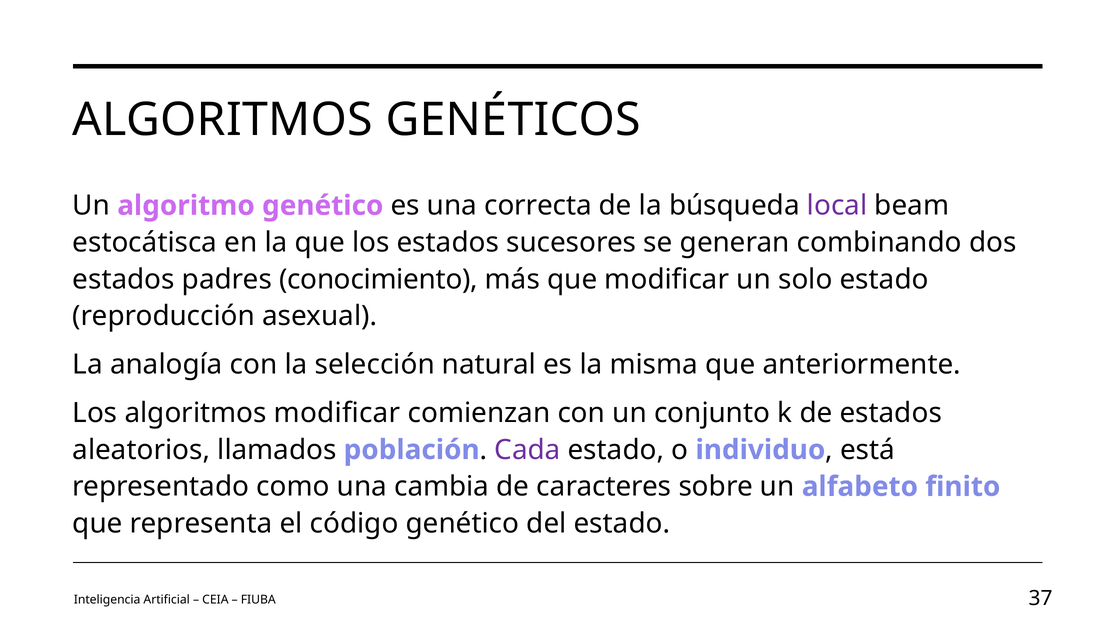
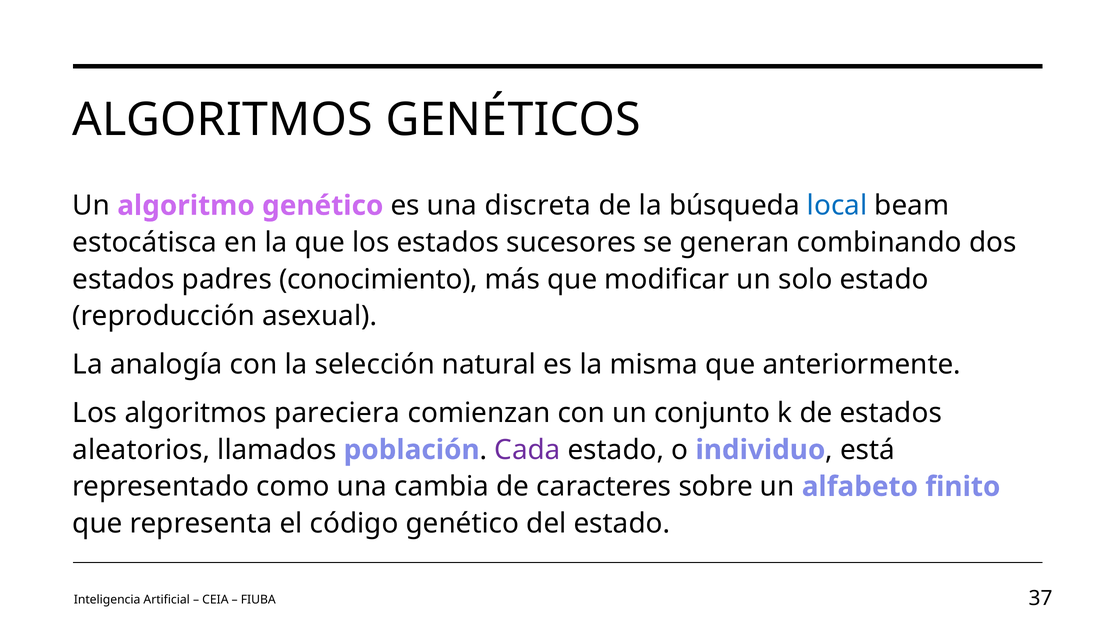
correcta: correcta -> discreta
local colour: purple -> blue
algoritmos modificar: modificar -> pareciera
